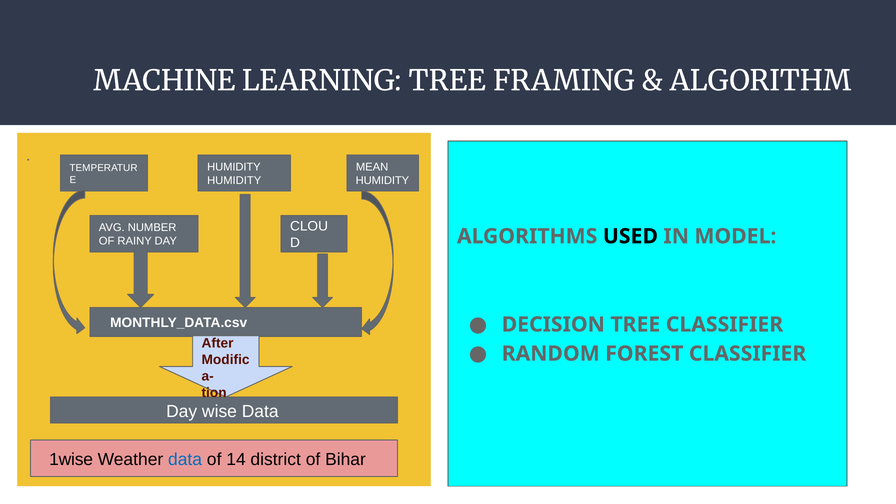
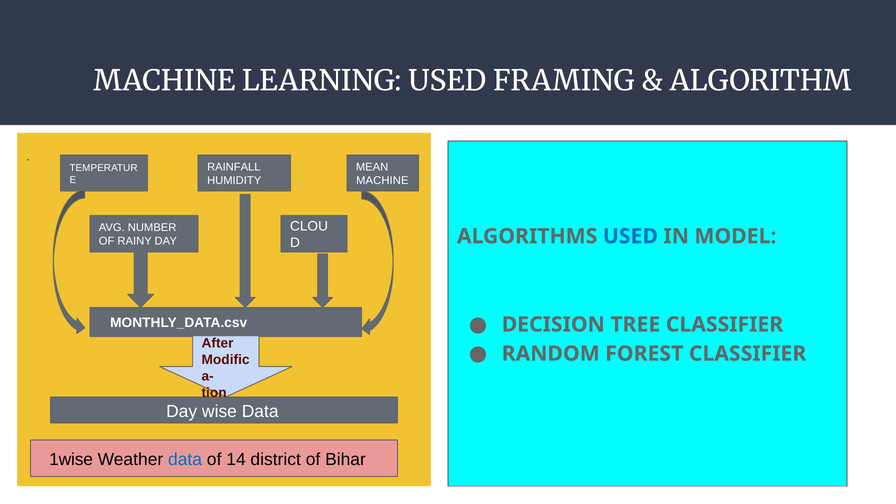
LEARNING TREE: TREE -> USED
HUMIDITY at (234, 167): HUMIDITY -> RAINFALL
HUMIDITY at (382, 180): HUMIDITY -> MACHINE
USED at (630, 236) colour: black -> blue
